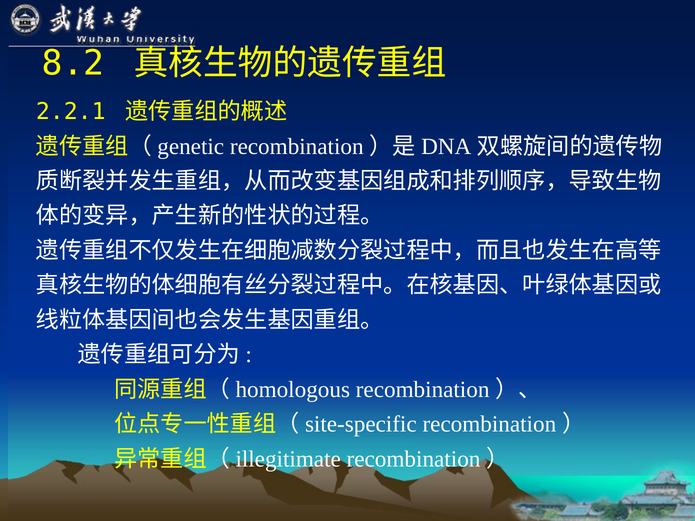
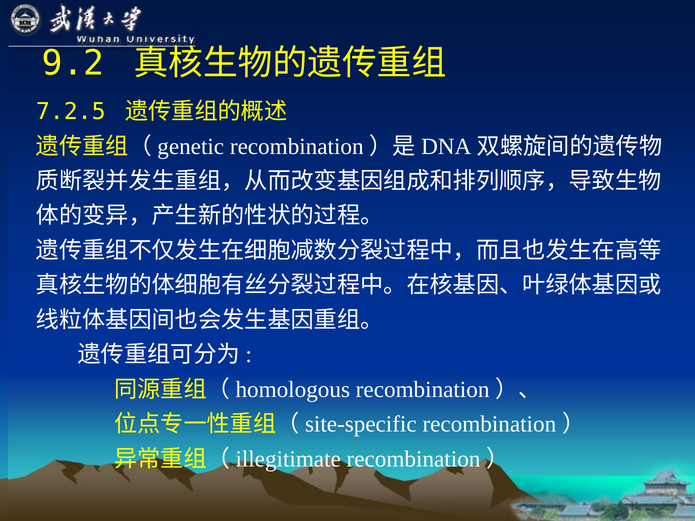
8.2: 8.2 -> 9.2
2.2.1: 2.2.1 -> 7.2.5
